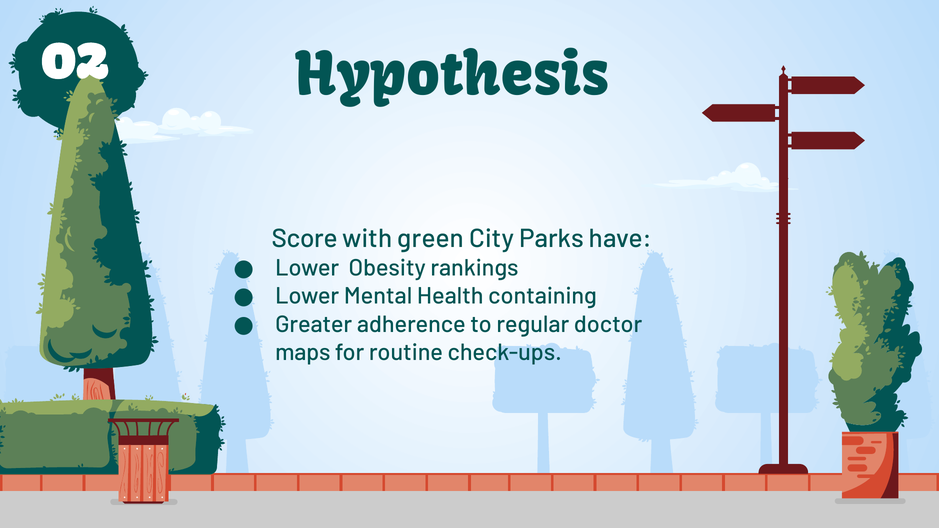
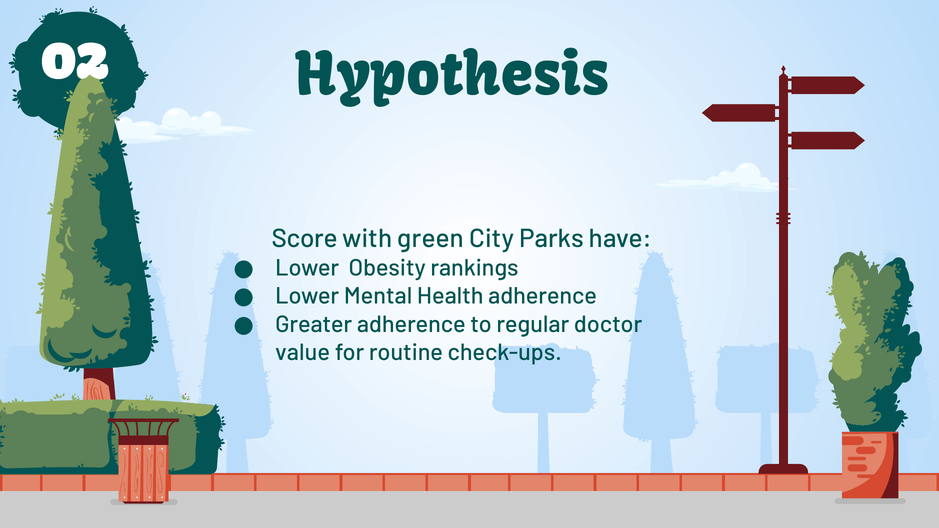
Health containing: containing -> adherence
maps: maps -> value
